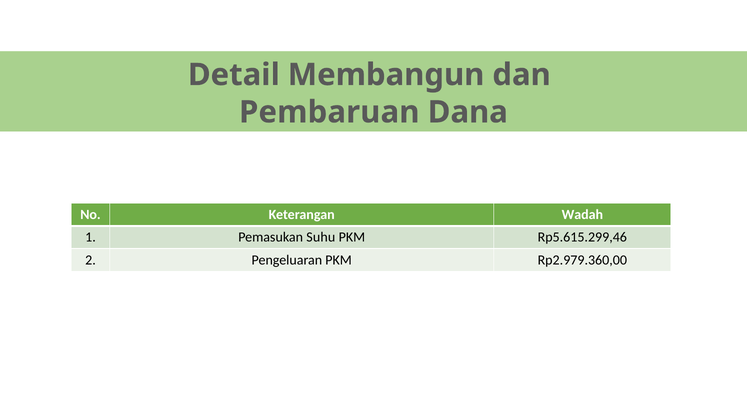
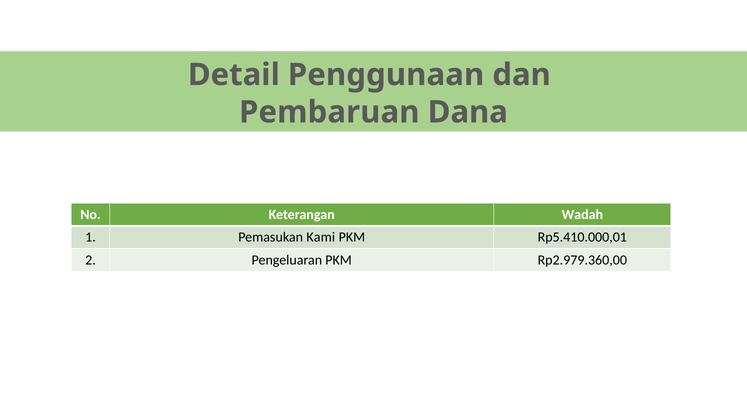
Membangun: Membangun -> Penggunaan
Suhu: Suhu -> Kami
Rp5.615.299,46: Rp5.615.299,46 -> Rp5.410.000,01
